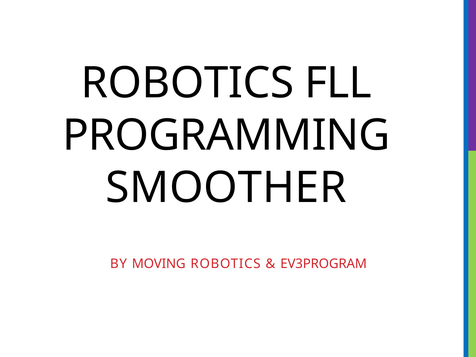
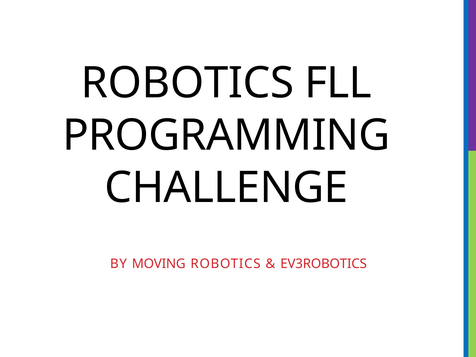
SMOOTHER: SMOOTHER -> CHALLENGE
EV3PROGRAM: EV3PROGRAM -> EV3ROBOTICS
